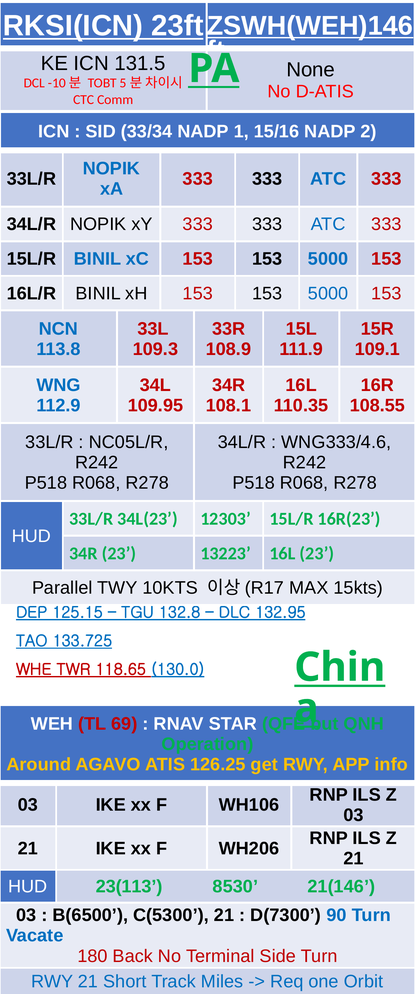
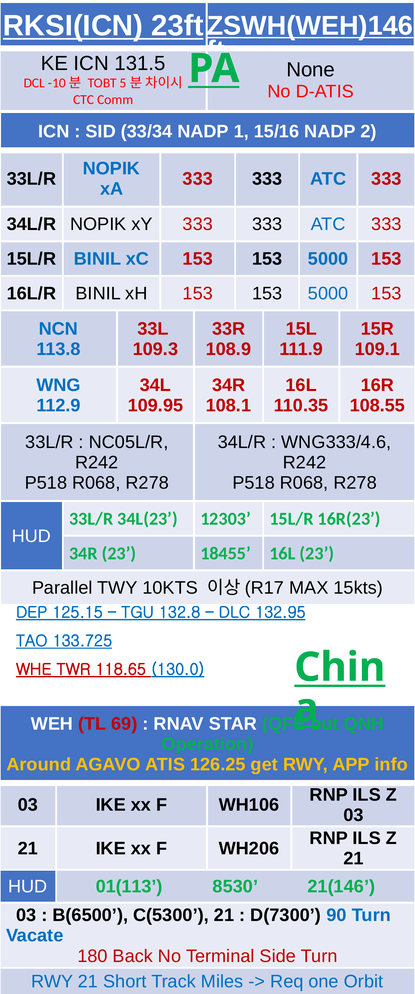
13223: 13223 -> 18455
23(113: 23(113 -> 01(113
